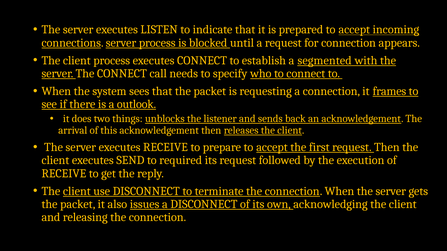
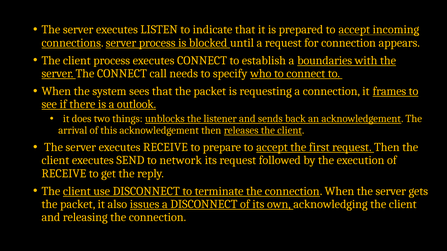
segmented: segmented -> boundaries
required: required -> network
